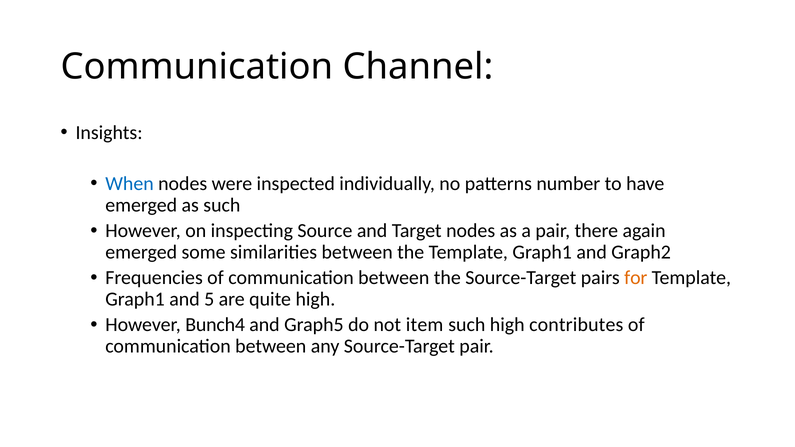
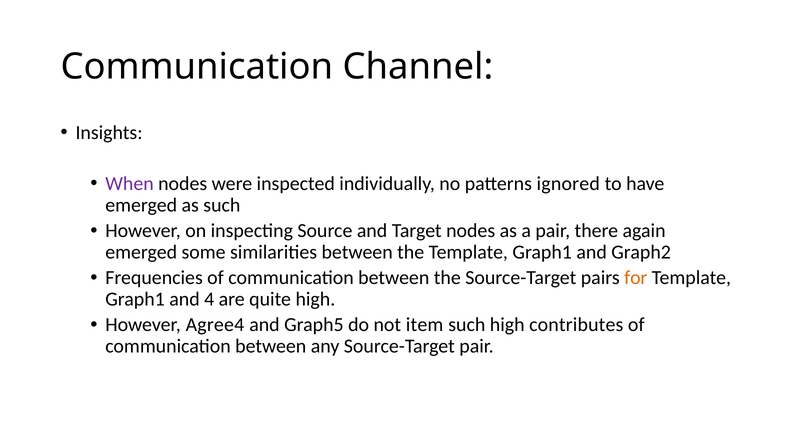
When colour: blue -> purple
number: number -> ignored
5: 5 -> 4
Bunch4: Bunch4 -> Agree4
